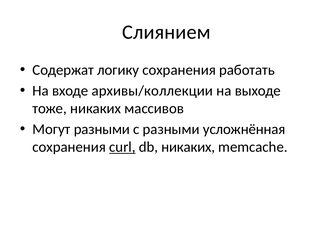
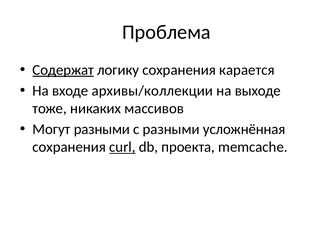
Слиянием: Слиянием -> Проблема
Содержат underline: none -> present
работать: работать -> карается
db никаких: никаких -> проекта
